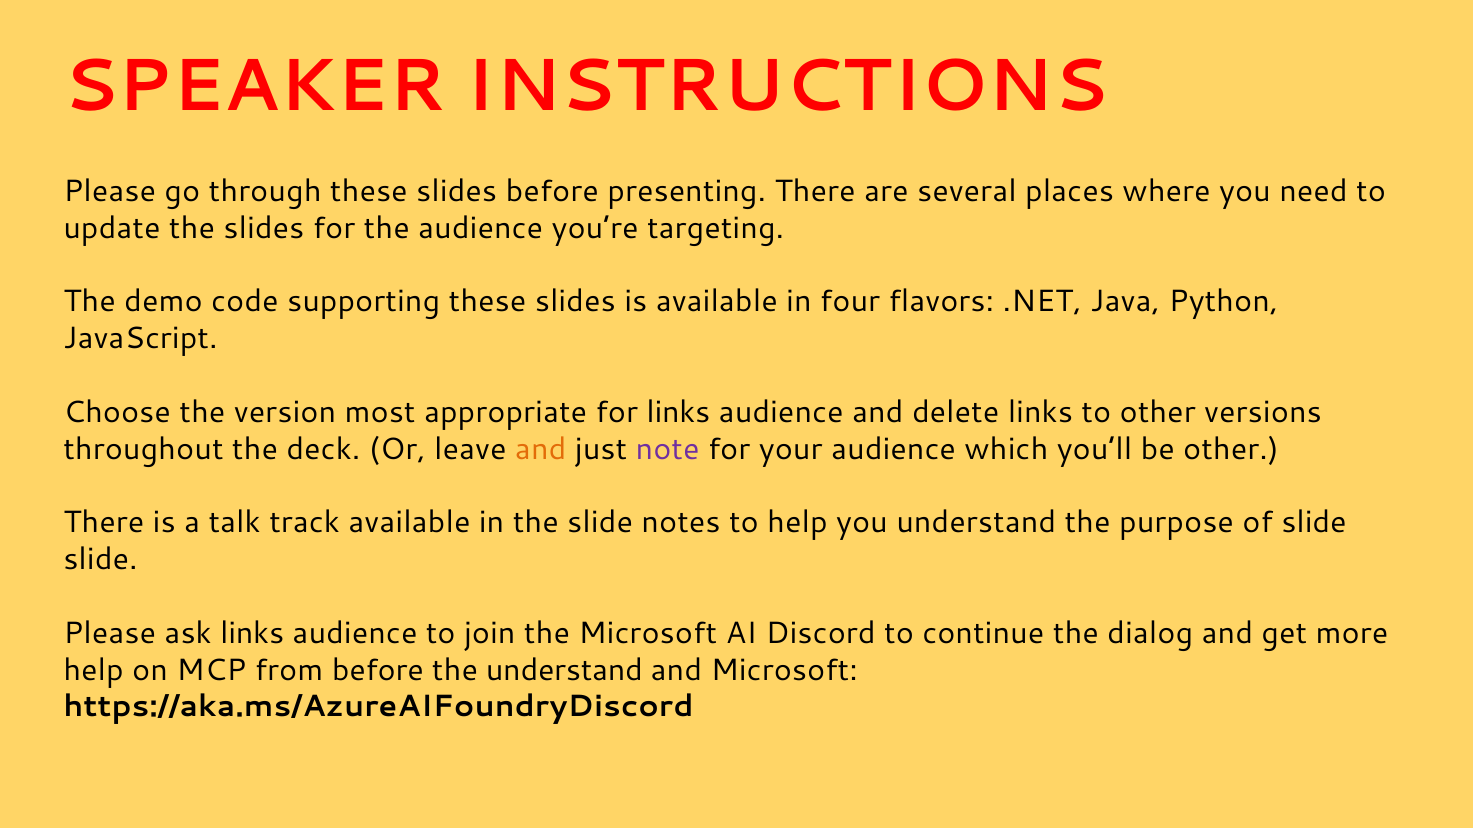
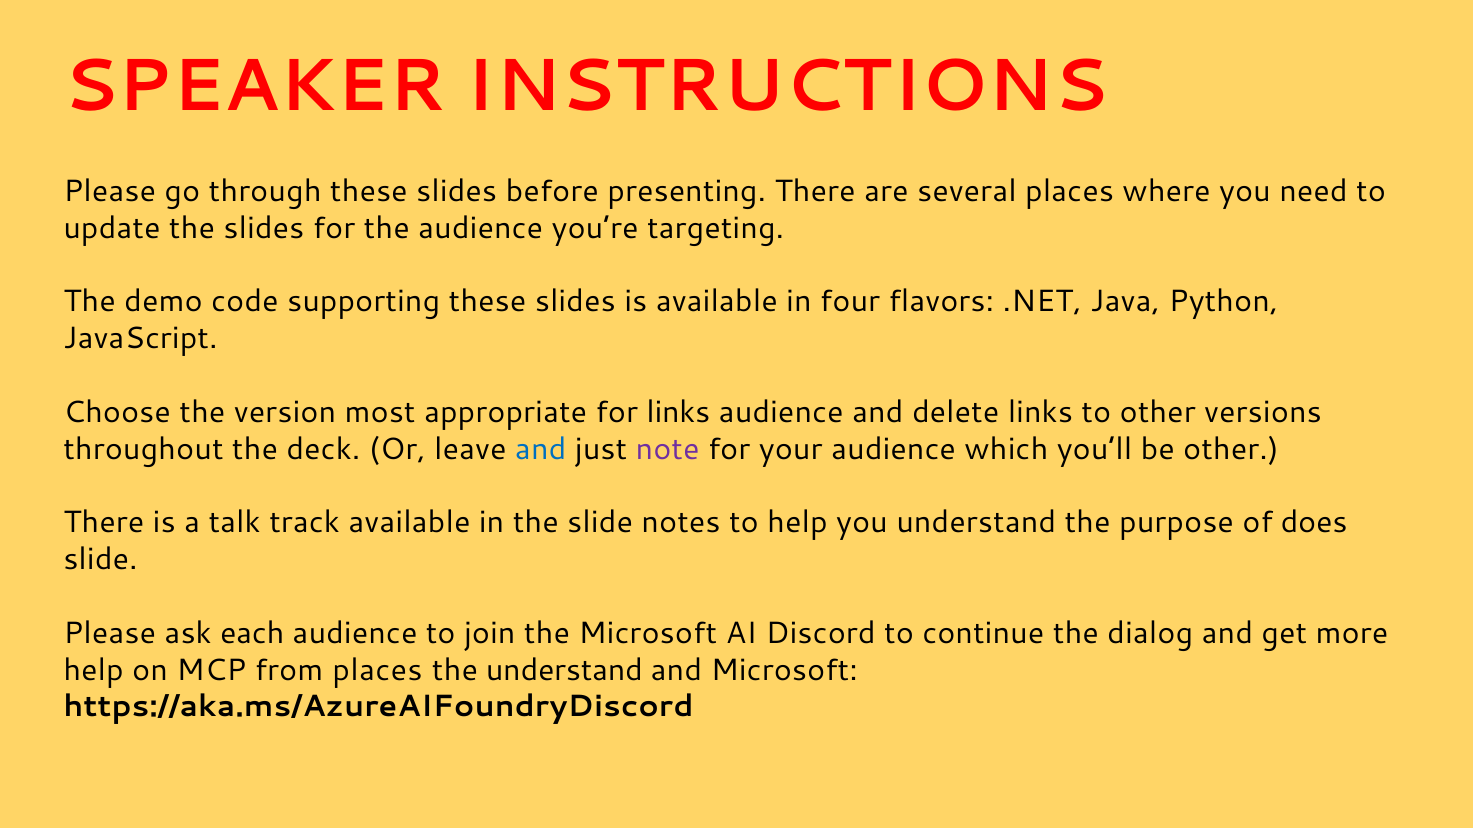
and at (541, 449) colour: orange -> blue
of slide: slide -> does
ask links: links -> each
from before: before -> places
